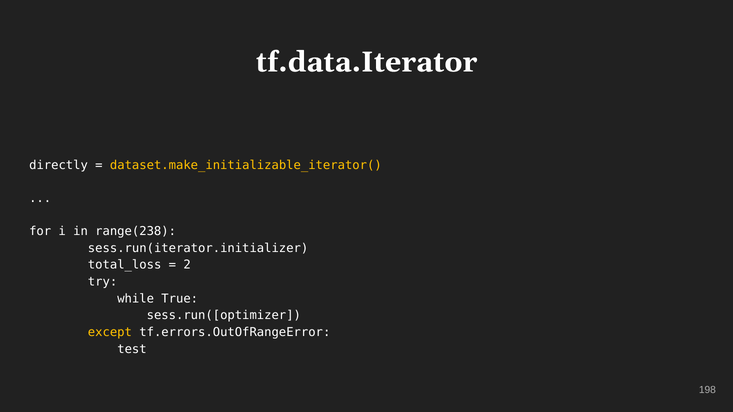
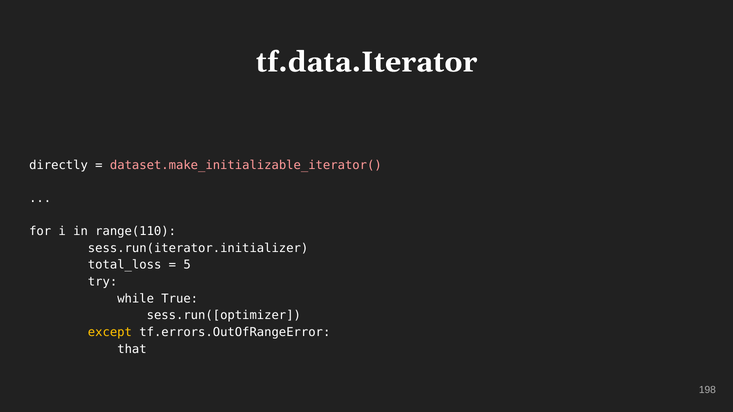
dataset.make_initializable_iterator( colour: yellow -> pink
range(238: range(238 -> range(110
2: 2 -> 5
test: test -> that
